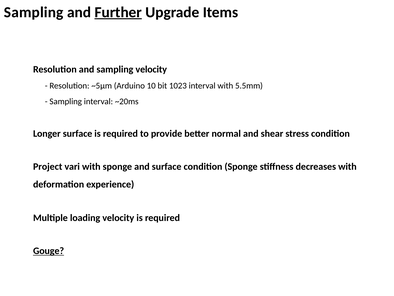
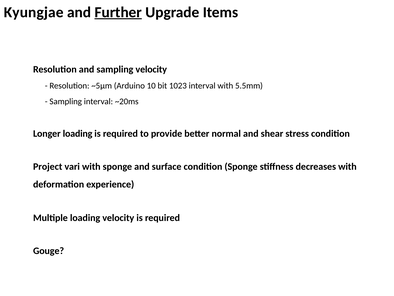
Sampling at (34, 12): Sampling -> Kyungjae
Longer surface: surface -> loading
Gouge underline: present -> none
